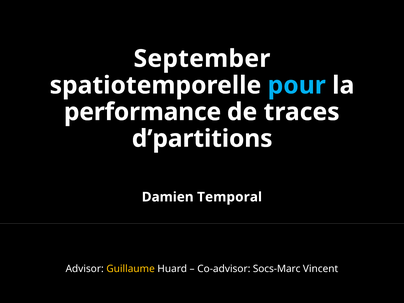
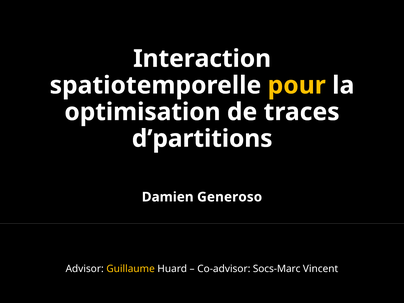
September: September -> Interaction
pour colour: light blue -> yellow
performance: performance -> optimisation
Temporal: Temporal -> Generoso
